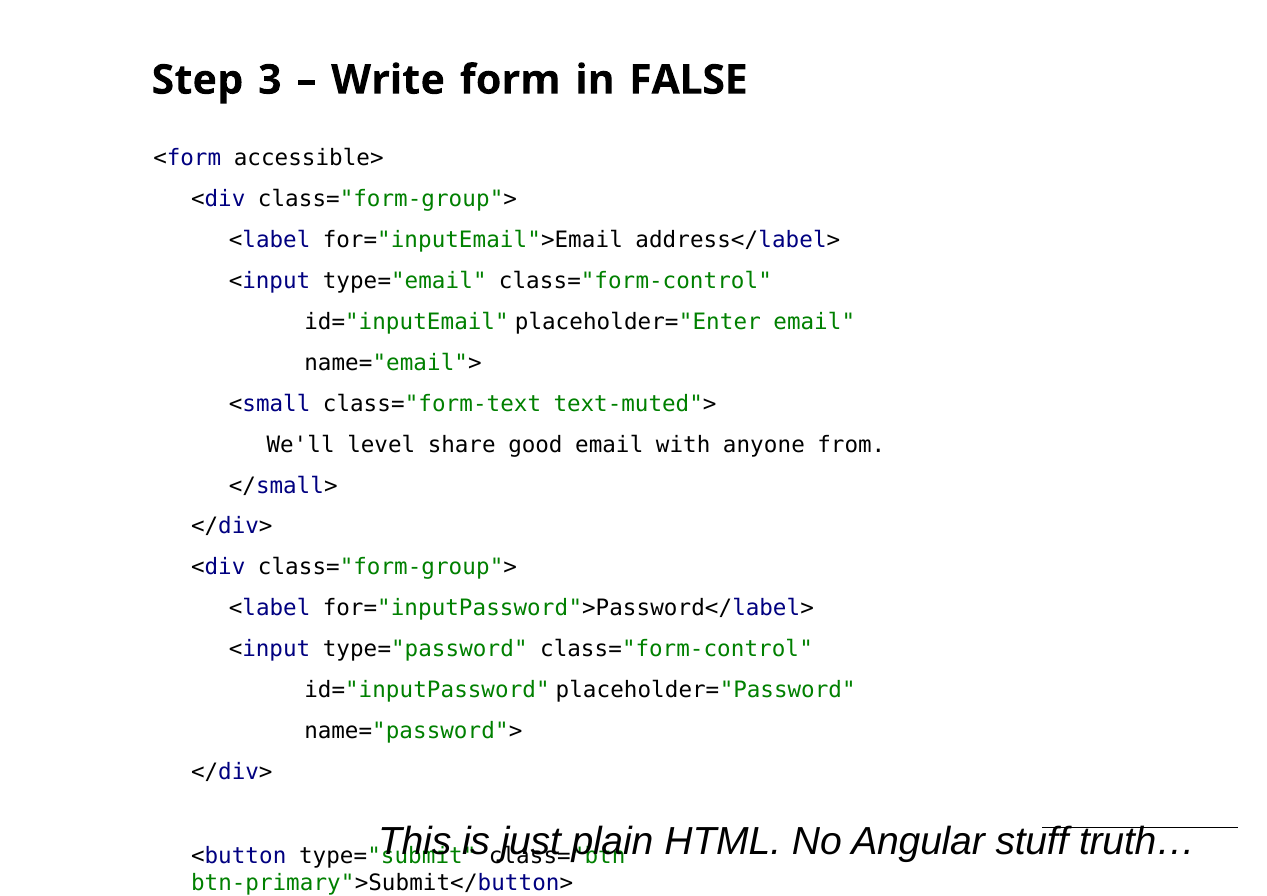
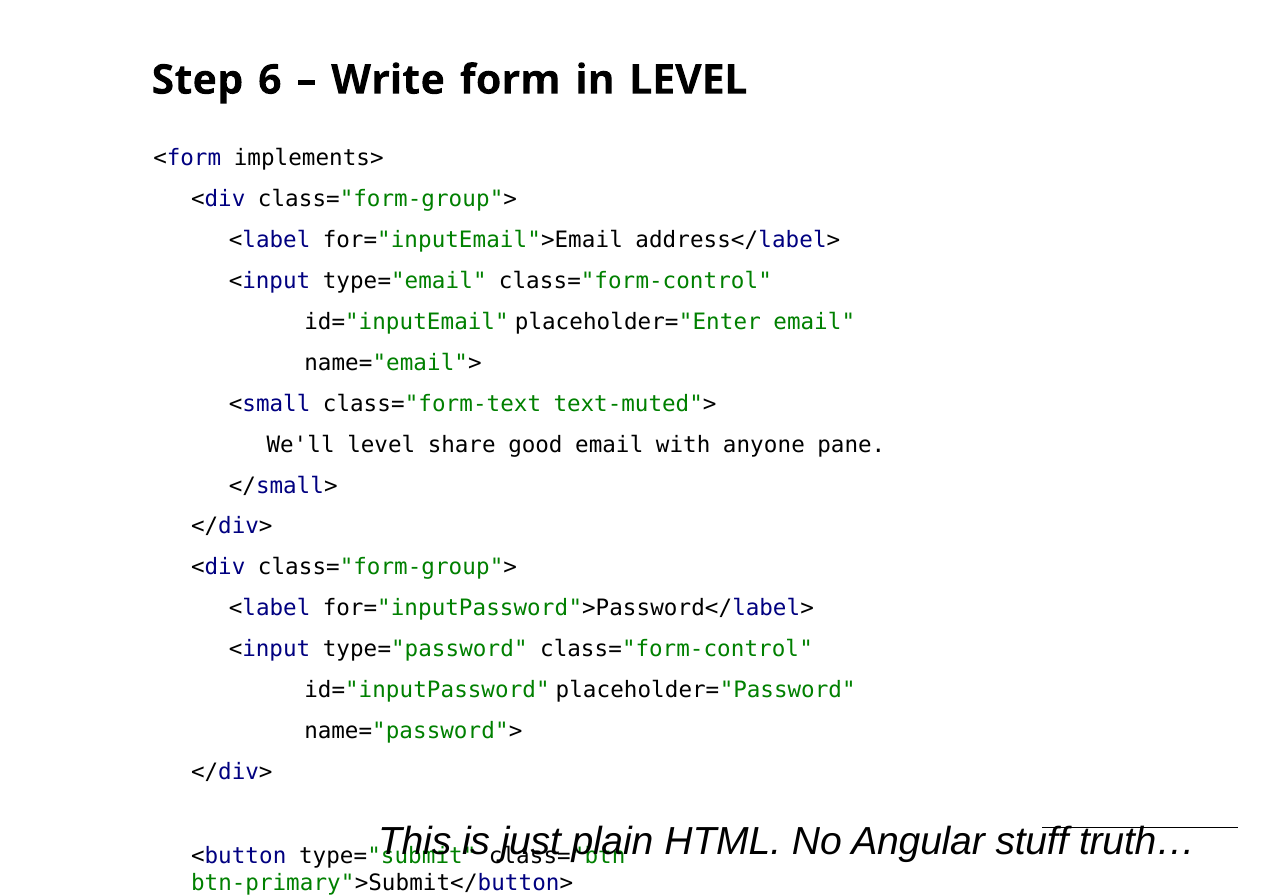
3: 3 -> 6
in FALSE: FALSE -> LEVEL
accessible>: accessible> -> implements>
from: from -> pane
